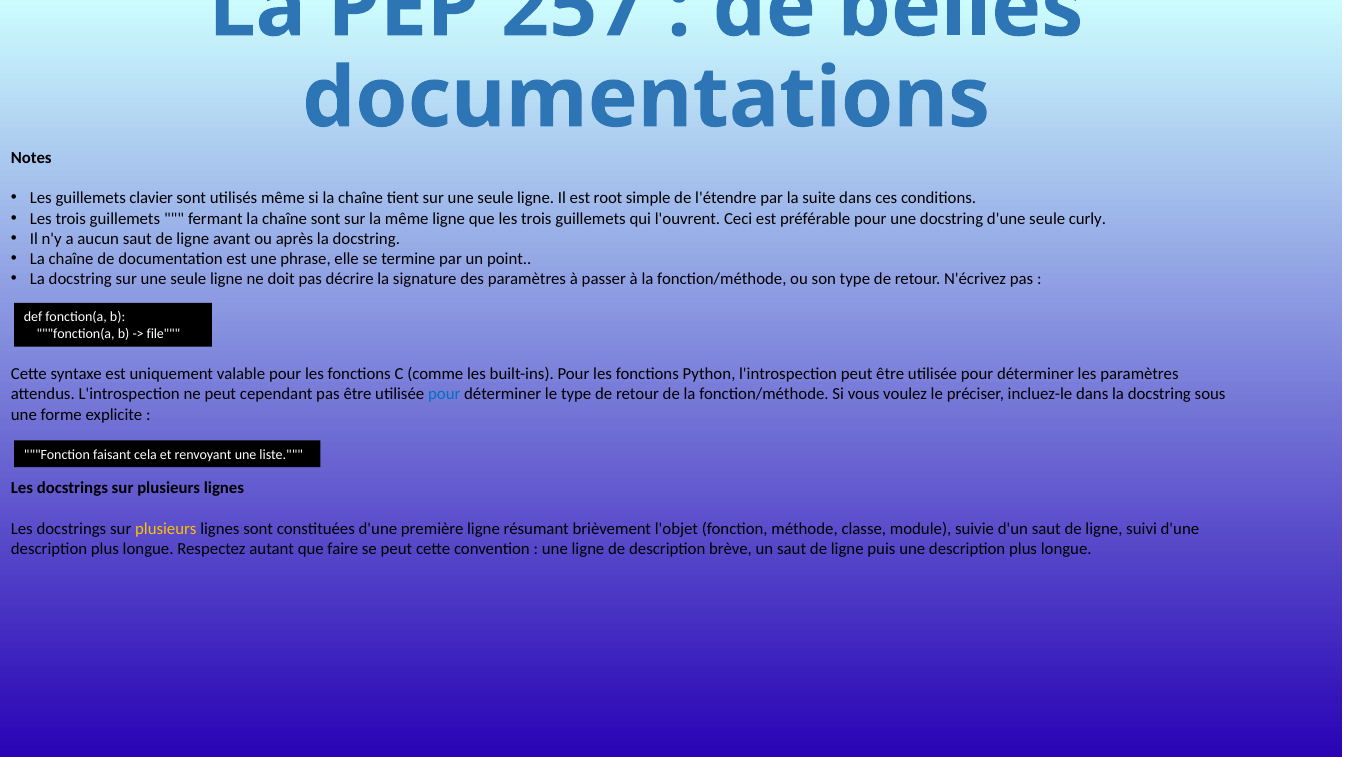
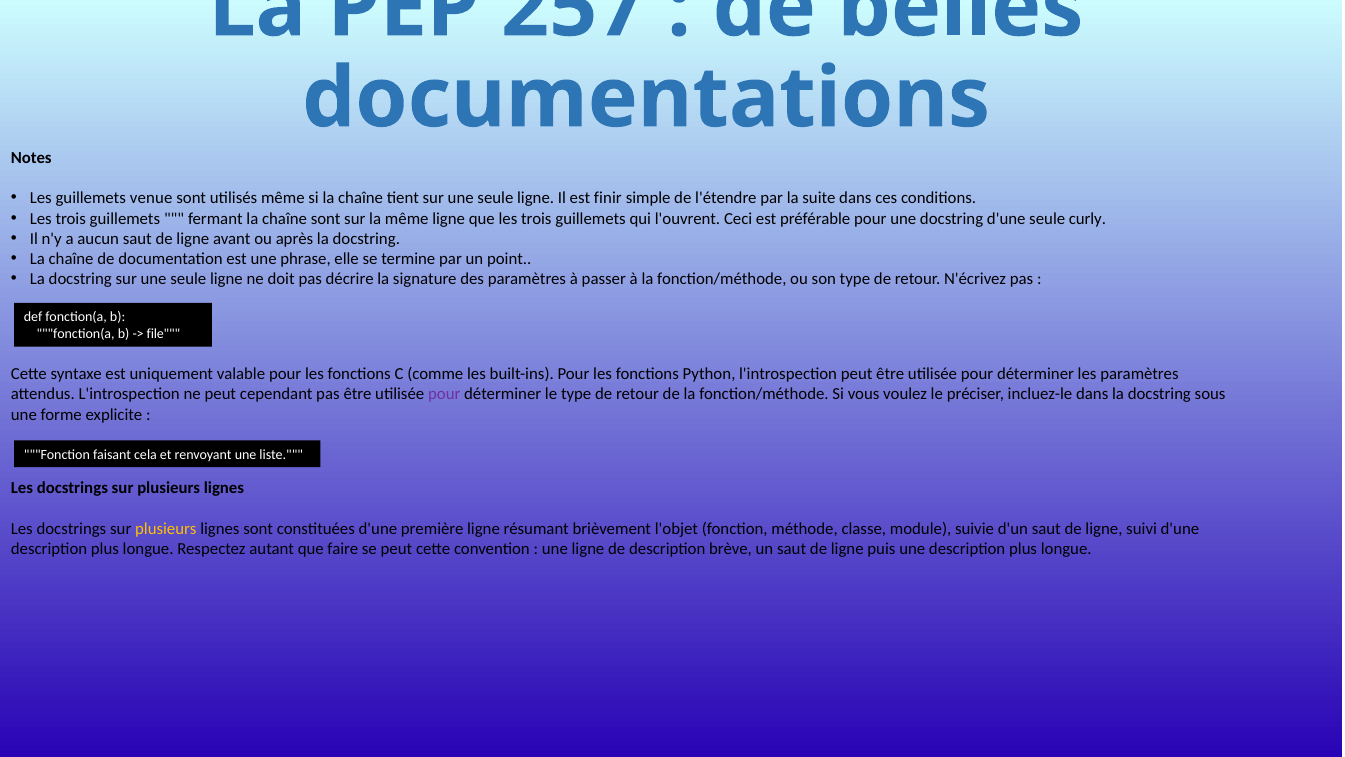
clavier: clavier -> venue
root: root -> finir
pour at (444, 394) colour: blue -> purple
